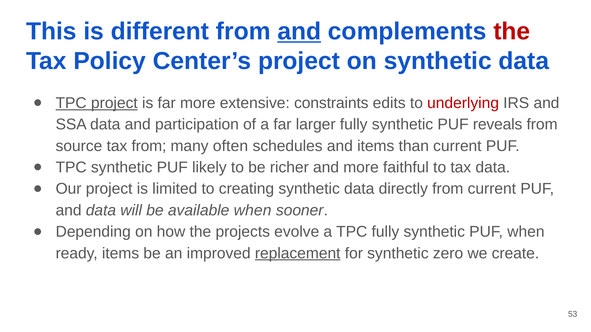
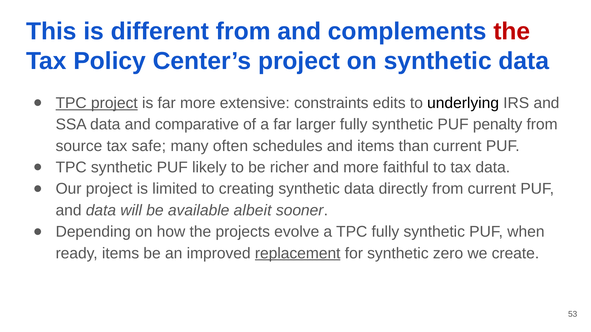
and at (299, 31) underline: present -> none
underlying colour: red -> black
participation: participation -> comparative
reveals: reveals -> penalty
tax from: from -> safe
available when: when -> albeit
